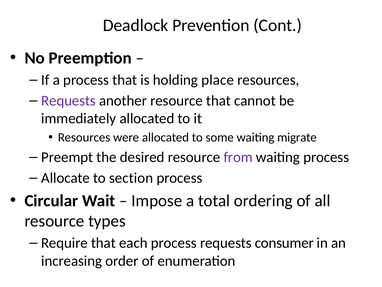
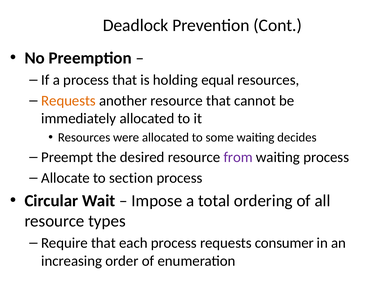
place: place -> equal
Requests at (68, 101) colour: purple -> orange
migrate: migrate -> decides
